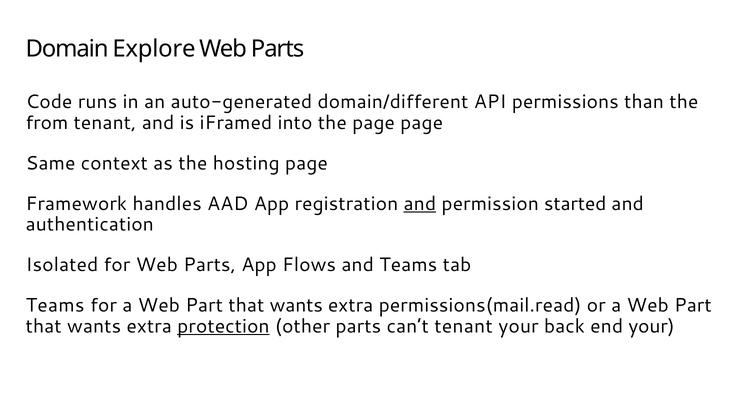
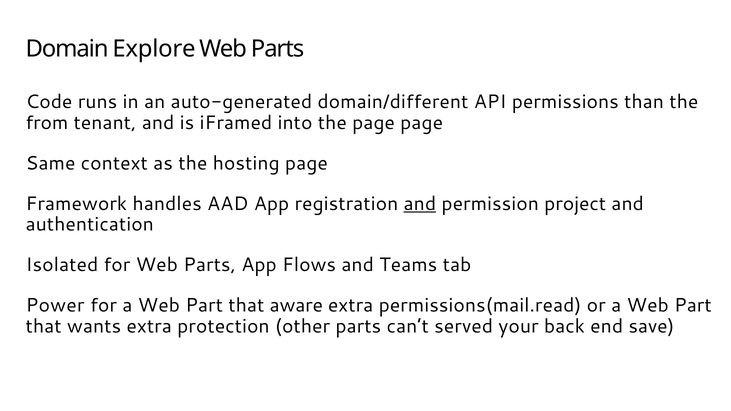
started: started -> project
Teams at (55, 305): Teams -> Power
wants at (296, 305): wants -> aware
protection underline: present -> none
can’t tenant: tenant -> served
end your: your -> save
